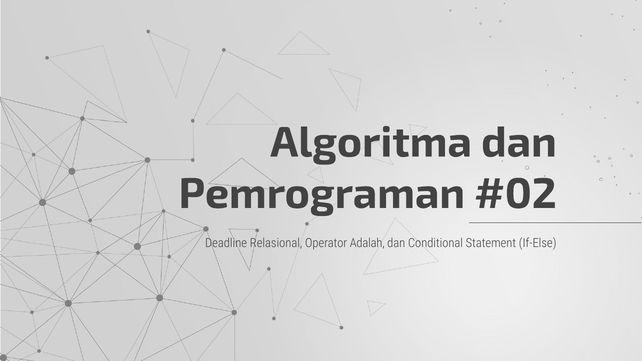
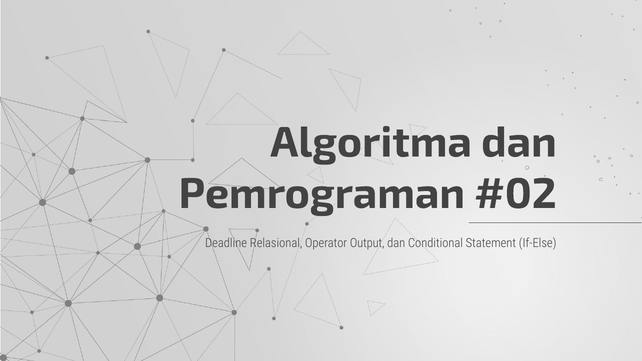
Adalah: Adalah -> Output
